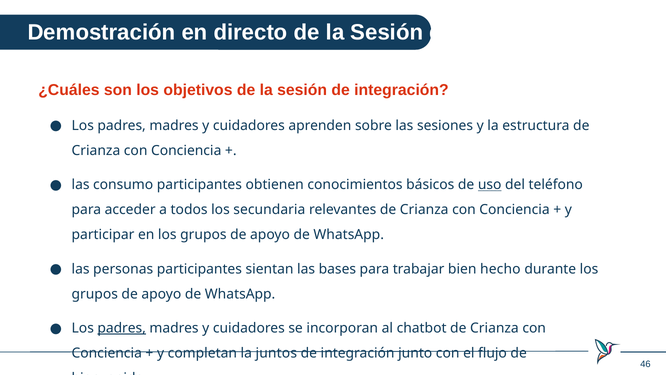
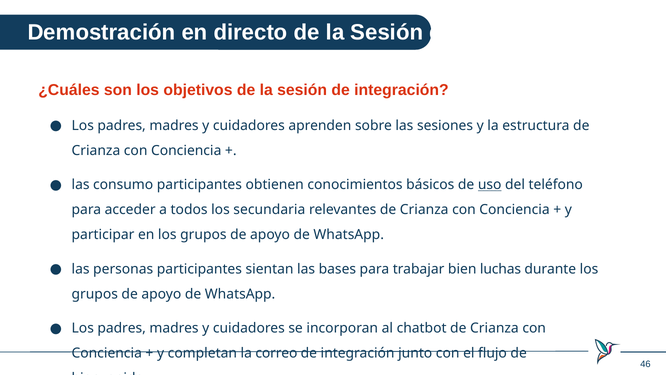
hecho: hecho -> luchas
padres at (122, 328) underline: present -> none
juntos: juntos -> correo
